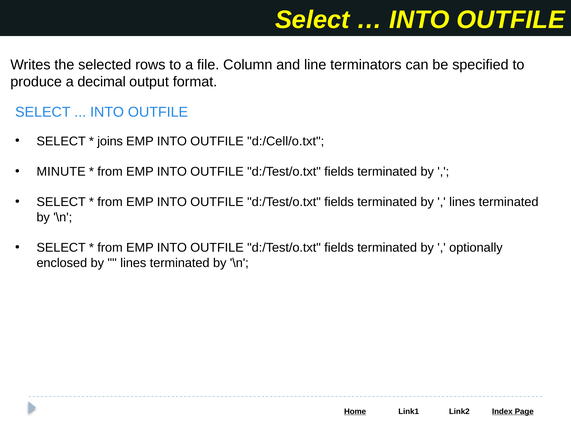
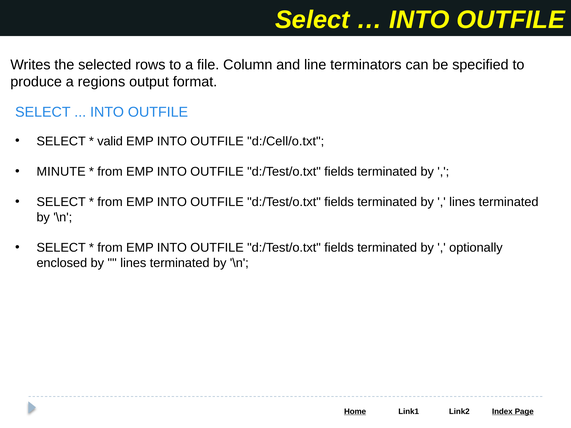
decimal: decimal -> regions
joins: joins -> valid
